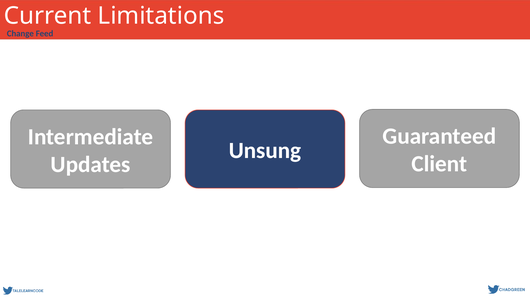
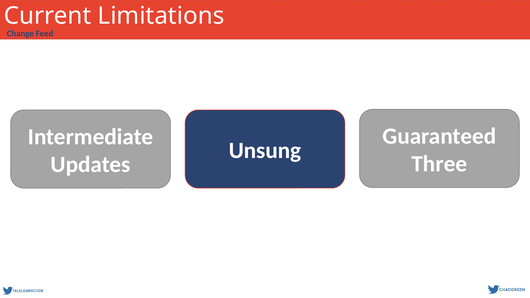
Client: Client -> Three
